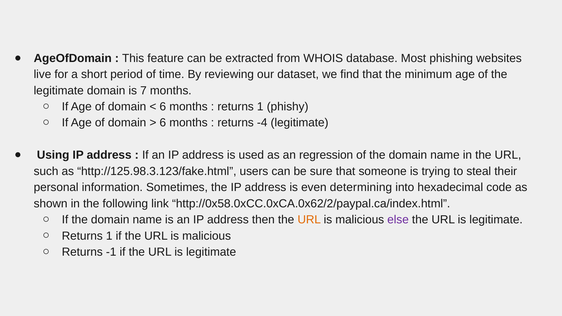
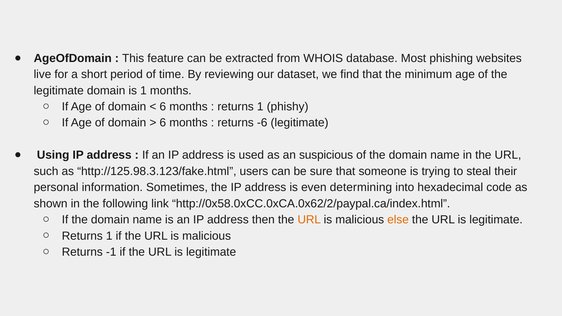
is 7: 7 -> 1
-4: -4 -> -6
regression: regression -> suspicious
else colour: purple -> orange
